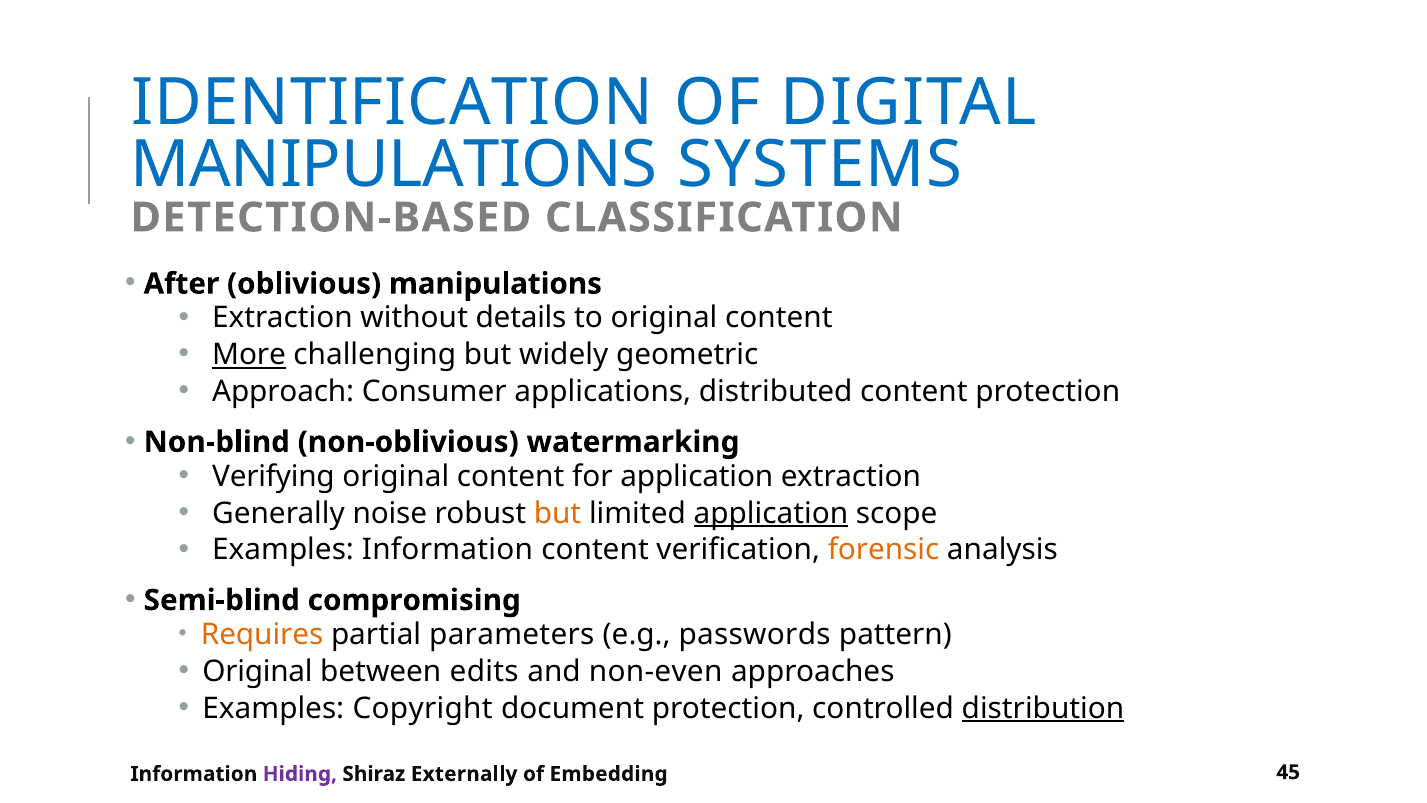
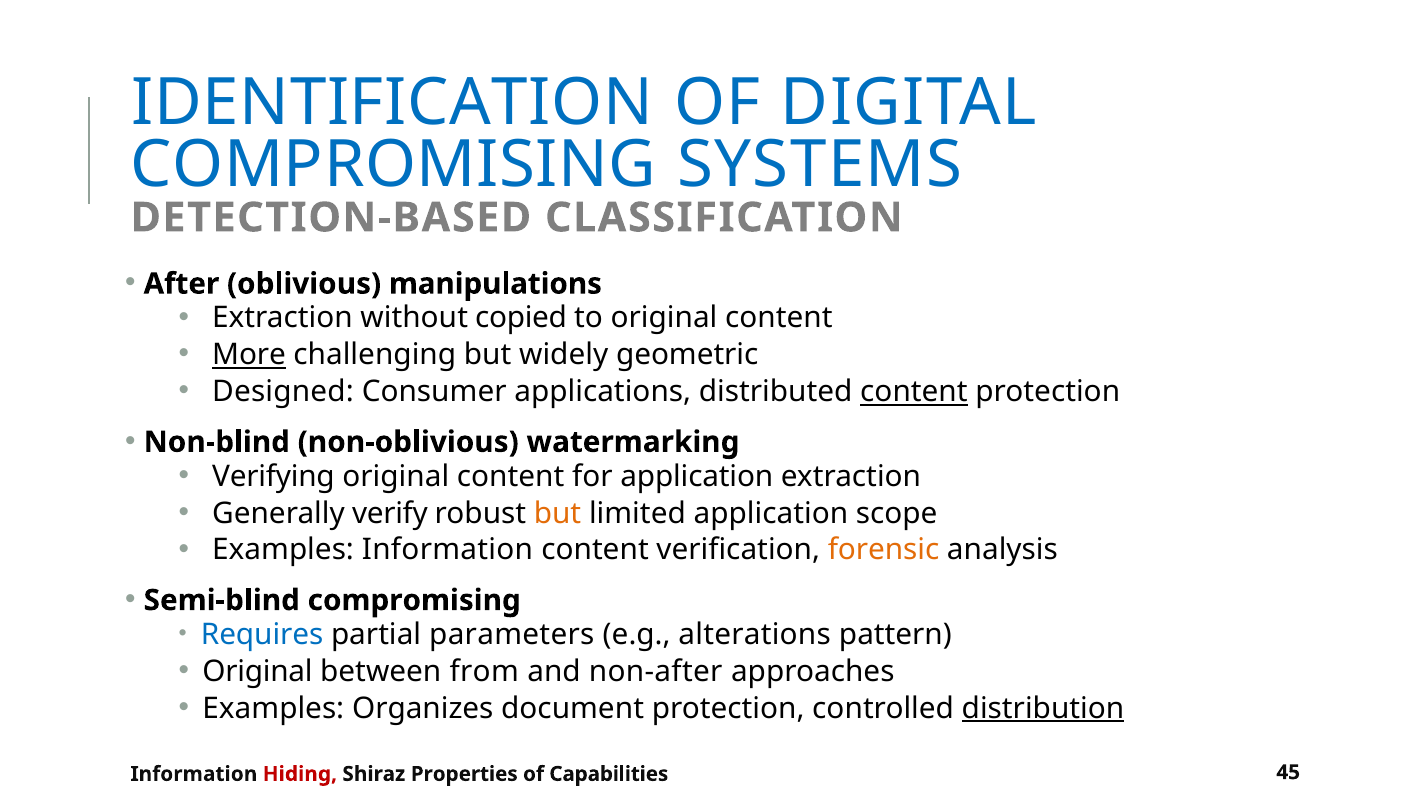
MANIPULATIONS at (394, 165): MANIPULATIONS -> COMPROMISING
details: details -> copied
Approach: Approach -> Designed
content at (914, 392) underline: none -> present
noise: noise -> verify
application at (771, 513) underline: present -> none
Requires colour: orange -> blue
passwords: passwords -> alterations
edits: edits -> from
non-even: non-even -> non-after
Copyright: Copyright -> Organizes
Hiding colour: purple -> red
Externally: Externally -> Properties
Embedding: Embedding -> Capabilities
